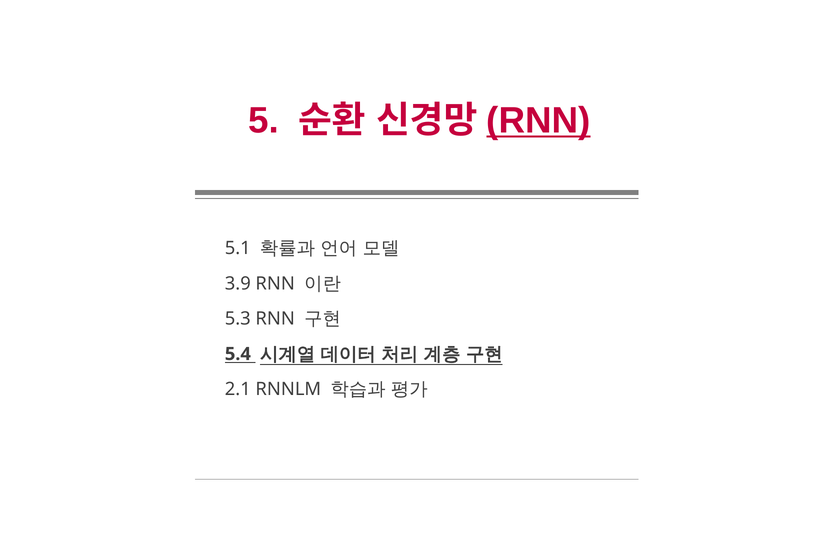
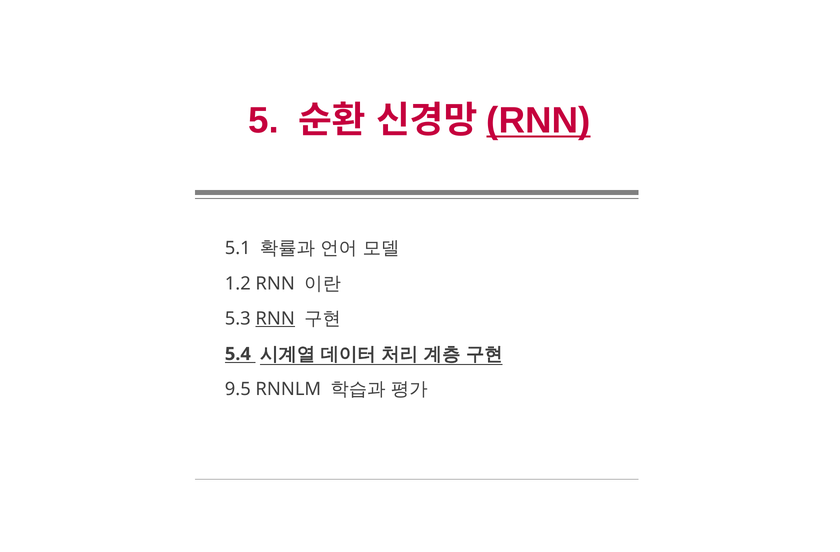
3.9: 3.9 -> 1.2
RNN at (275, 319) underline: none -> present
2.1: 2.1 -> 9.5
